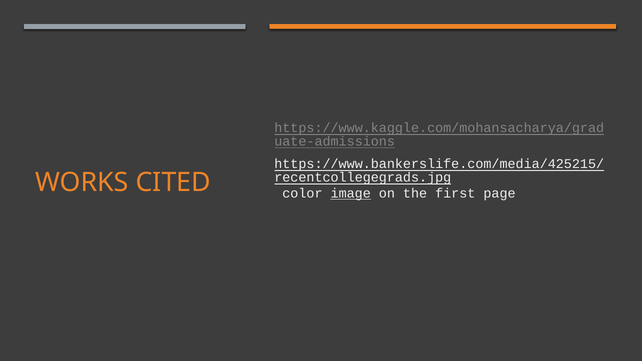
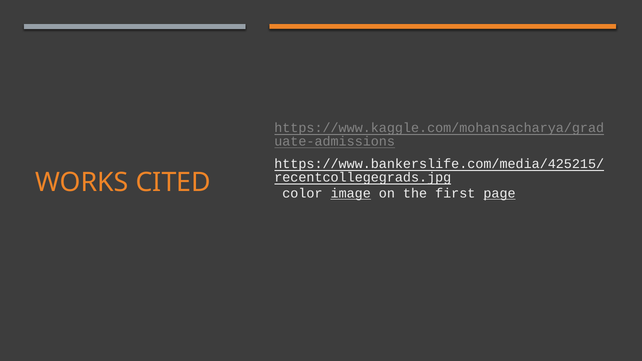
page underline: none -> present
